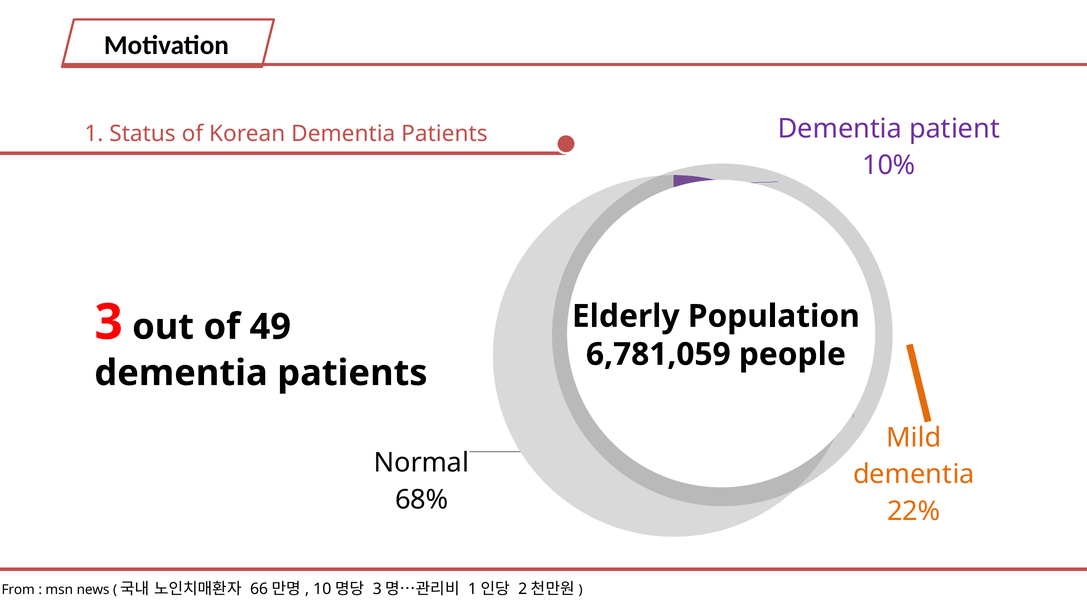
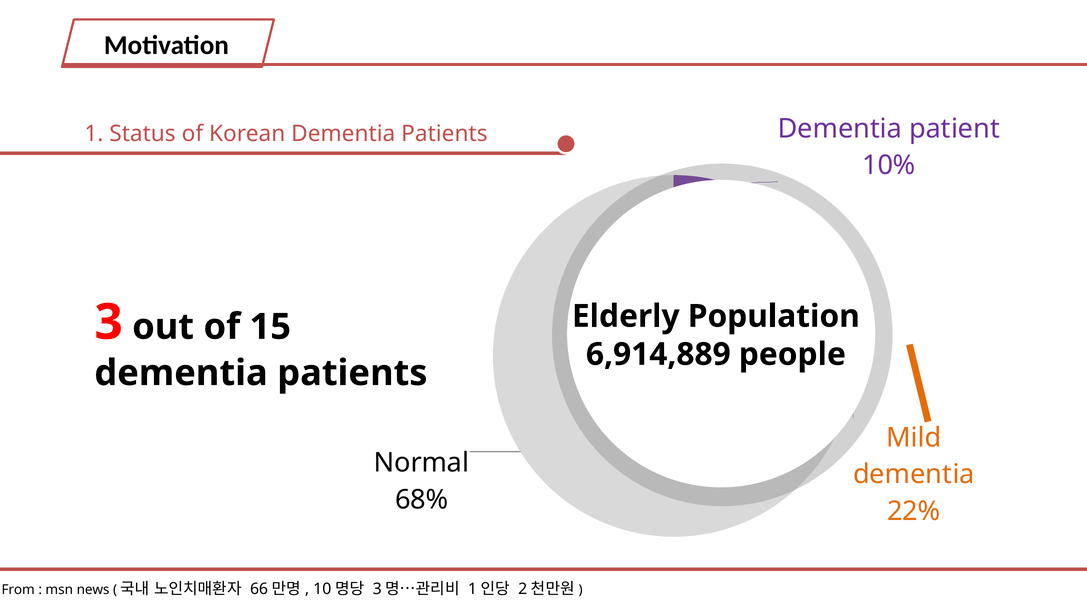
49: 49 -> 15
6,781,059: 6,781,059 -> 6,914,889
